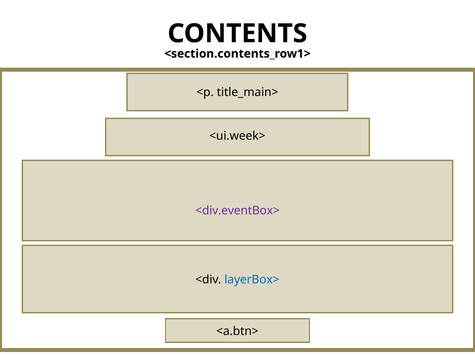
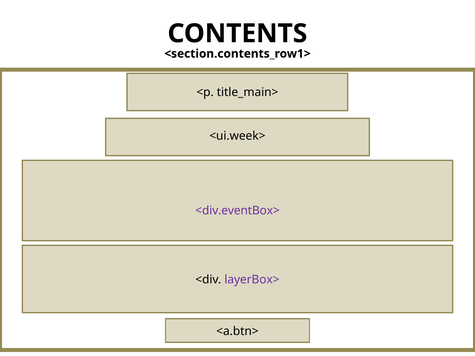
layerBox> colour: blue -> purple
